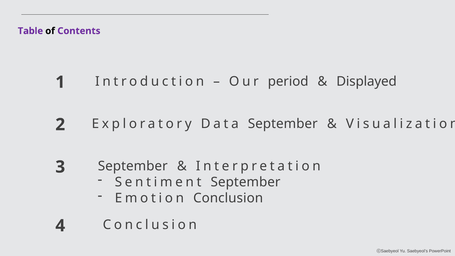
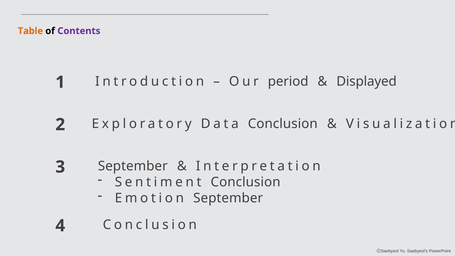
Table colour: purple -> orange
Data September: September -> Conclusion
Sentiment September: September -> Conclusion
Emotion Conclusion: Conclusion -> September
